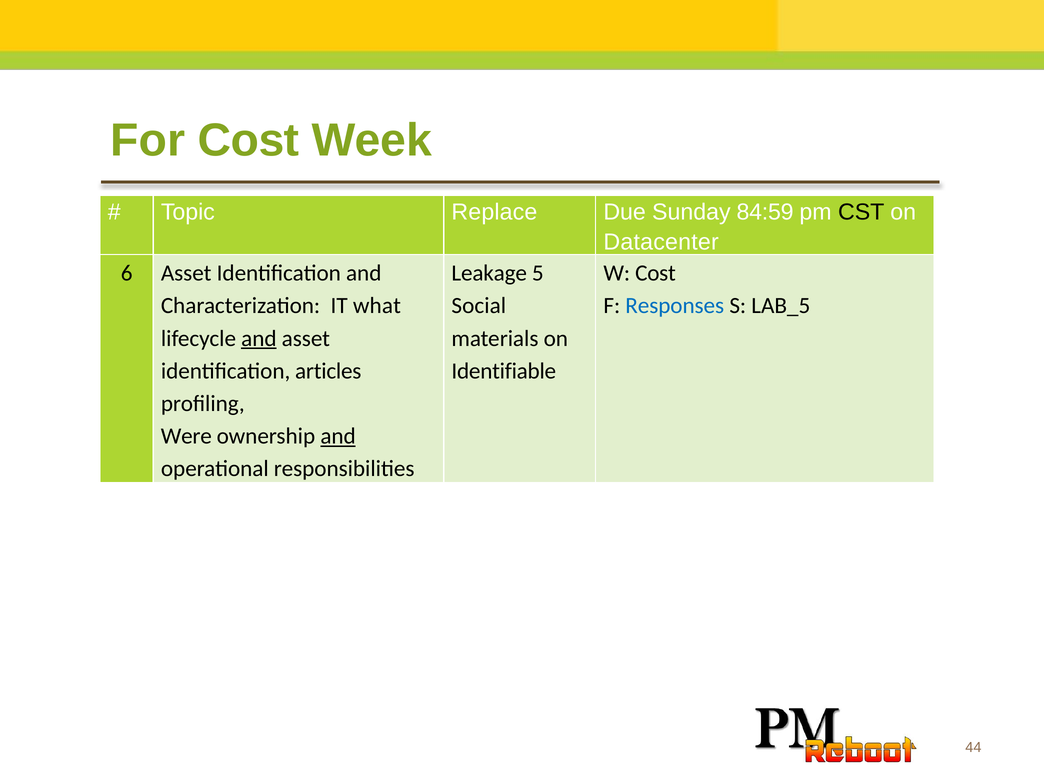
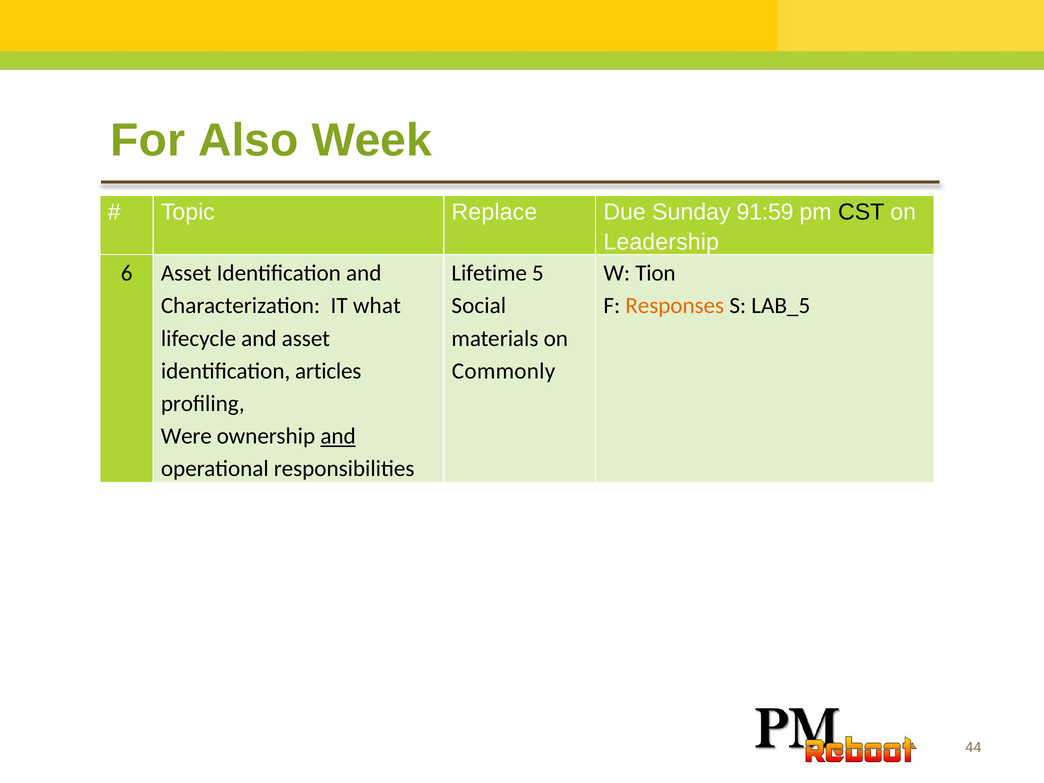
For Cost: Cost -> Also
84:59: 84:59 -> 91:59
Datacenter: Datacenter -> Leadership
Leakage: Leakage -> Lifetime
W Cost: Cost -> Tion
Responses colour: blue -> orange
and at (259, 338) underline: present -> none
Identifiable: Identifiable -> Commonly
